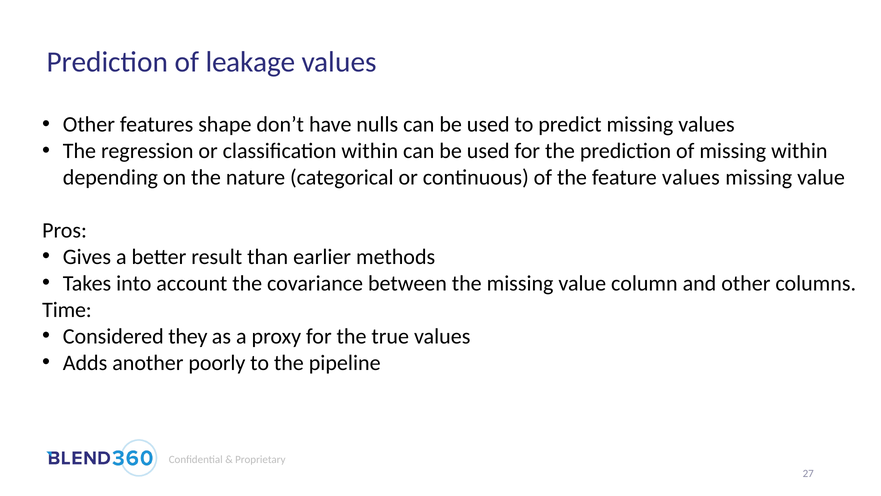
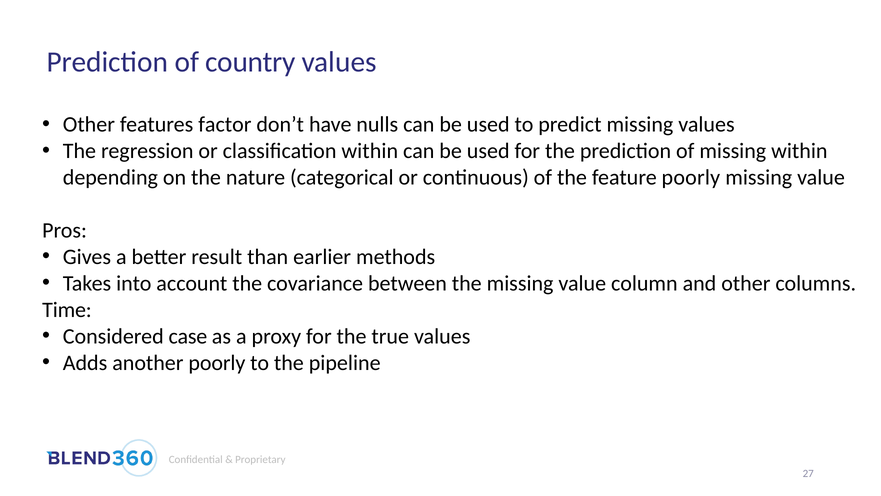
leakage: leakage -> country
shape: shape -> factor
feature values: values -> poorly
they: they -> case
